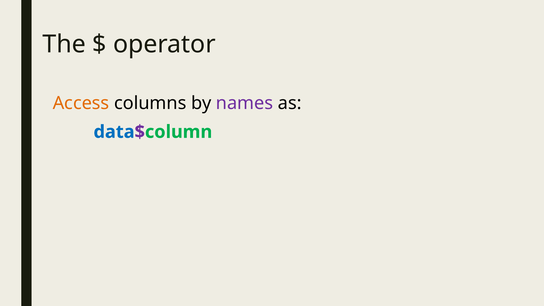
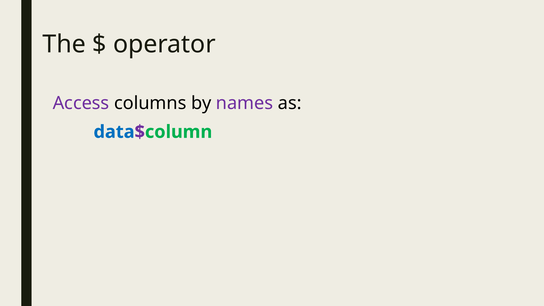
Access colour: orange -> purple
